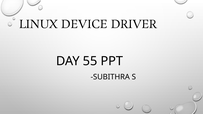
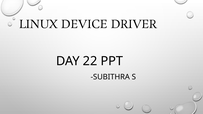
55: 55 -> 22
